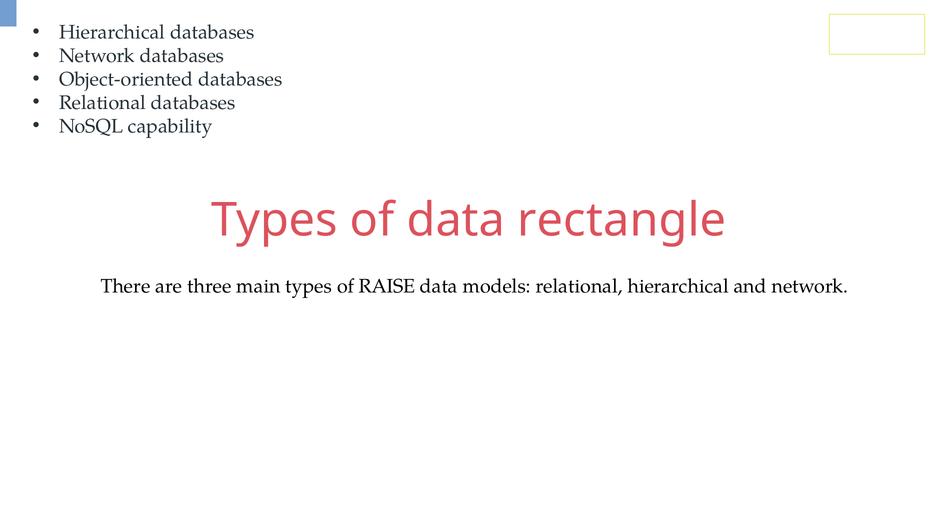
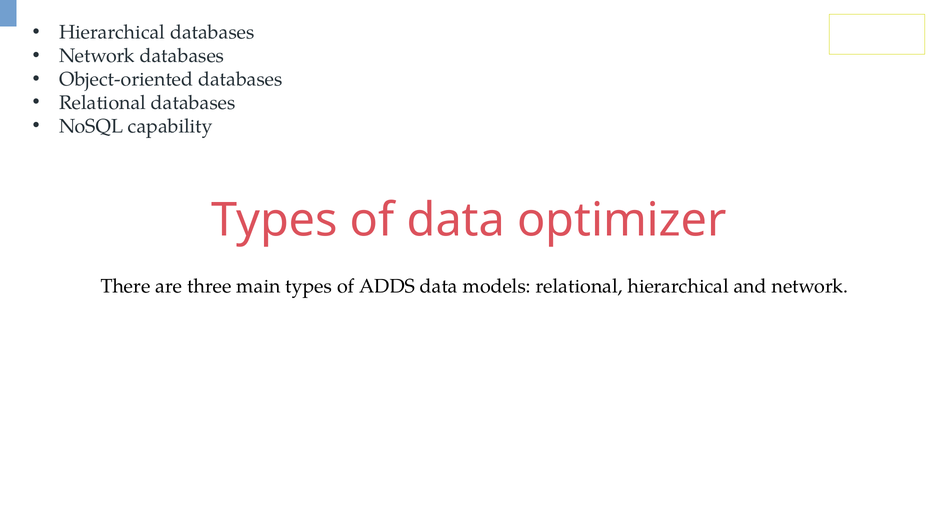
rectangle: rectangle -> optimizer
RAISE: RAISE -> ADDS
